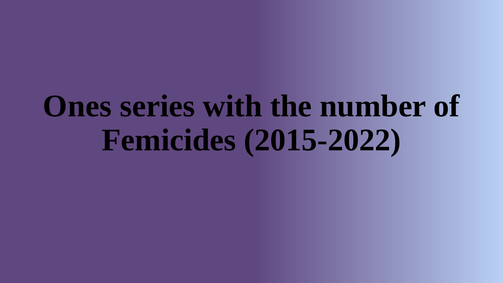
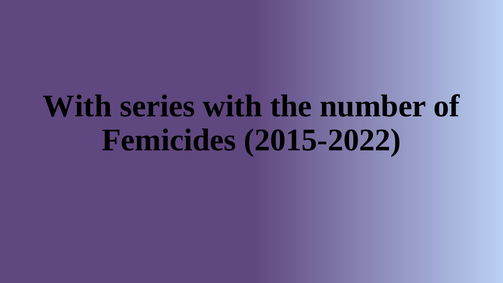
Ones at (77, 106): Ones -> With
